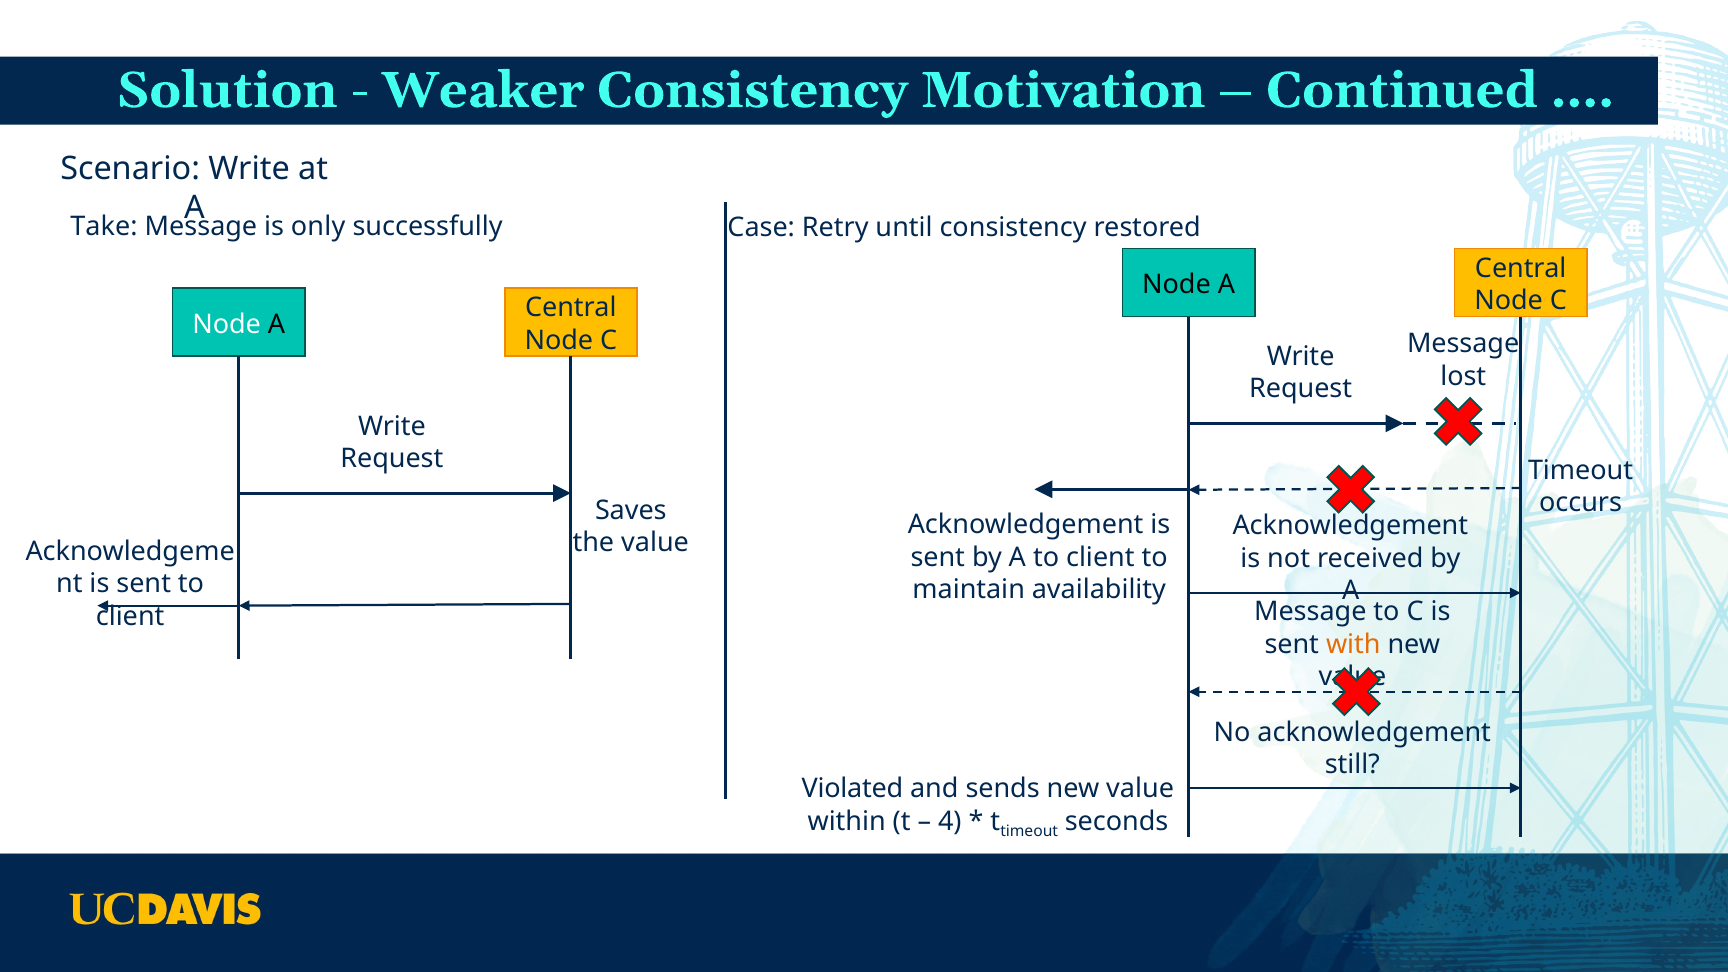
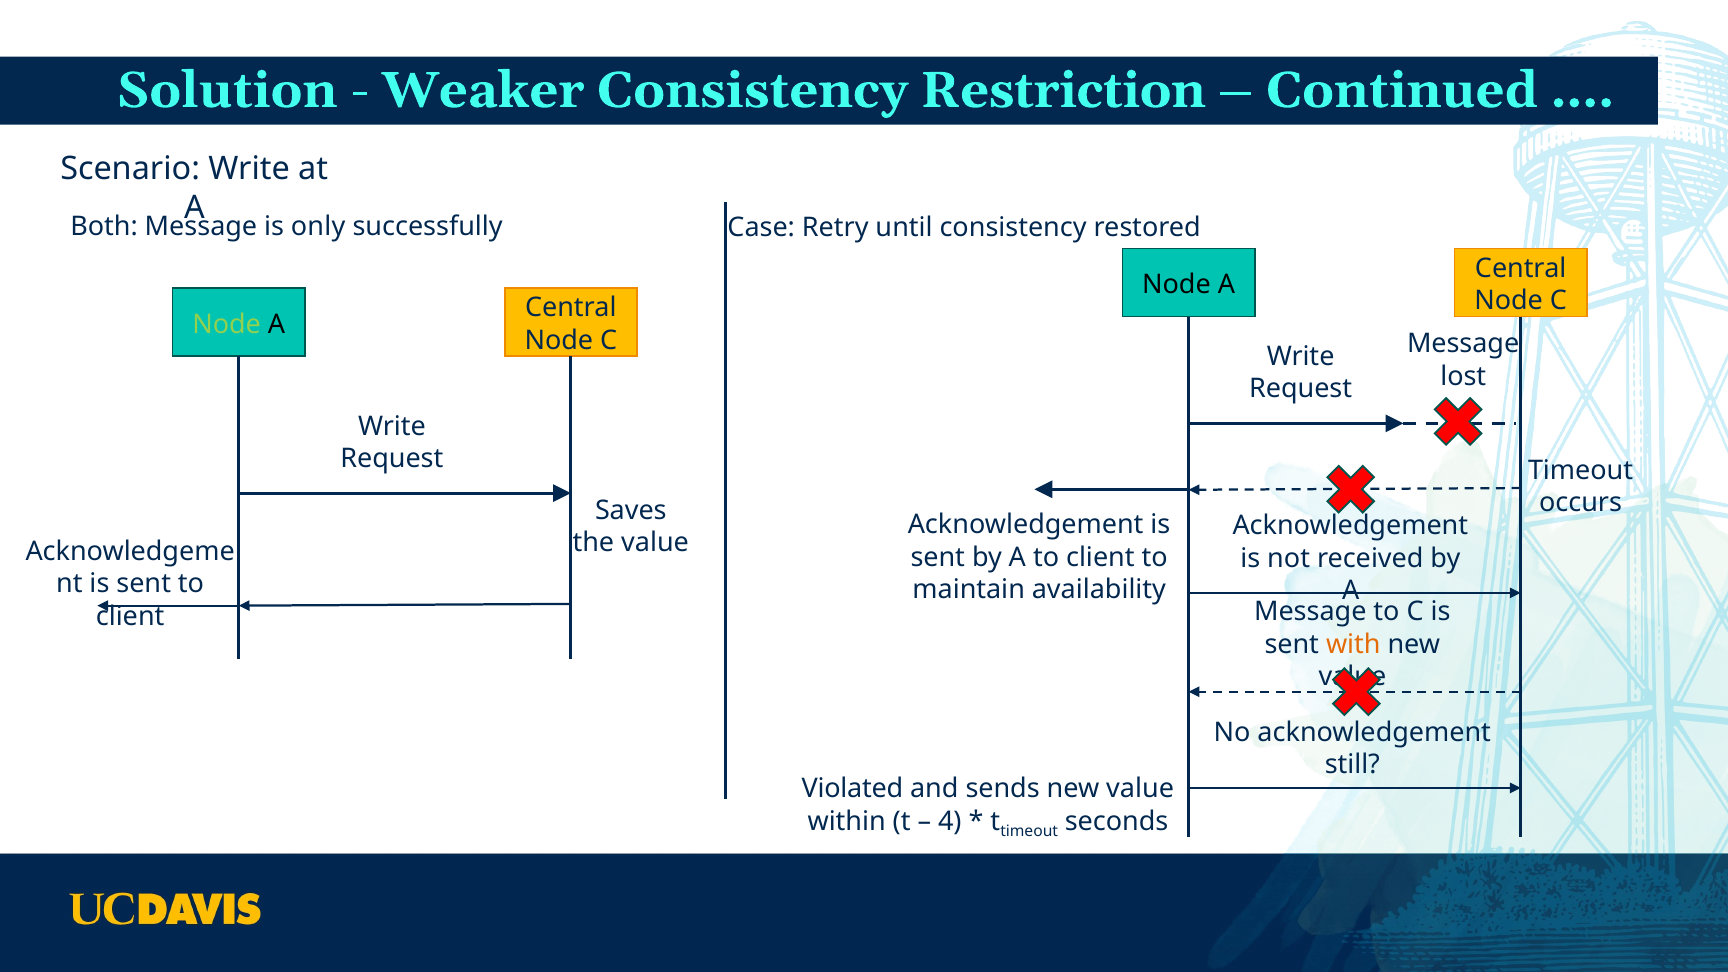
Motivation: Motivation -> Restriction
Take: Take -> Both
Node at (227, 324) colour: white -> light green
